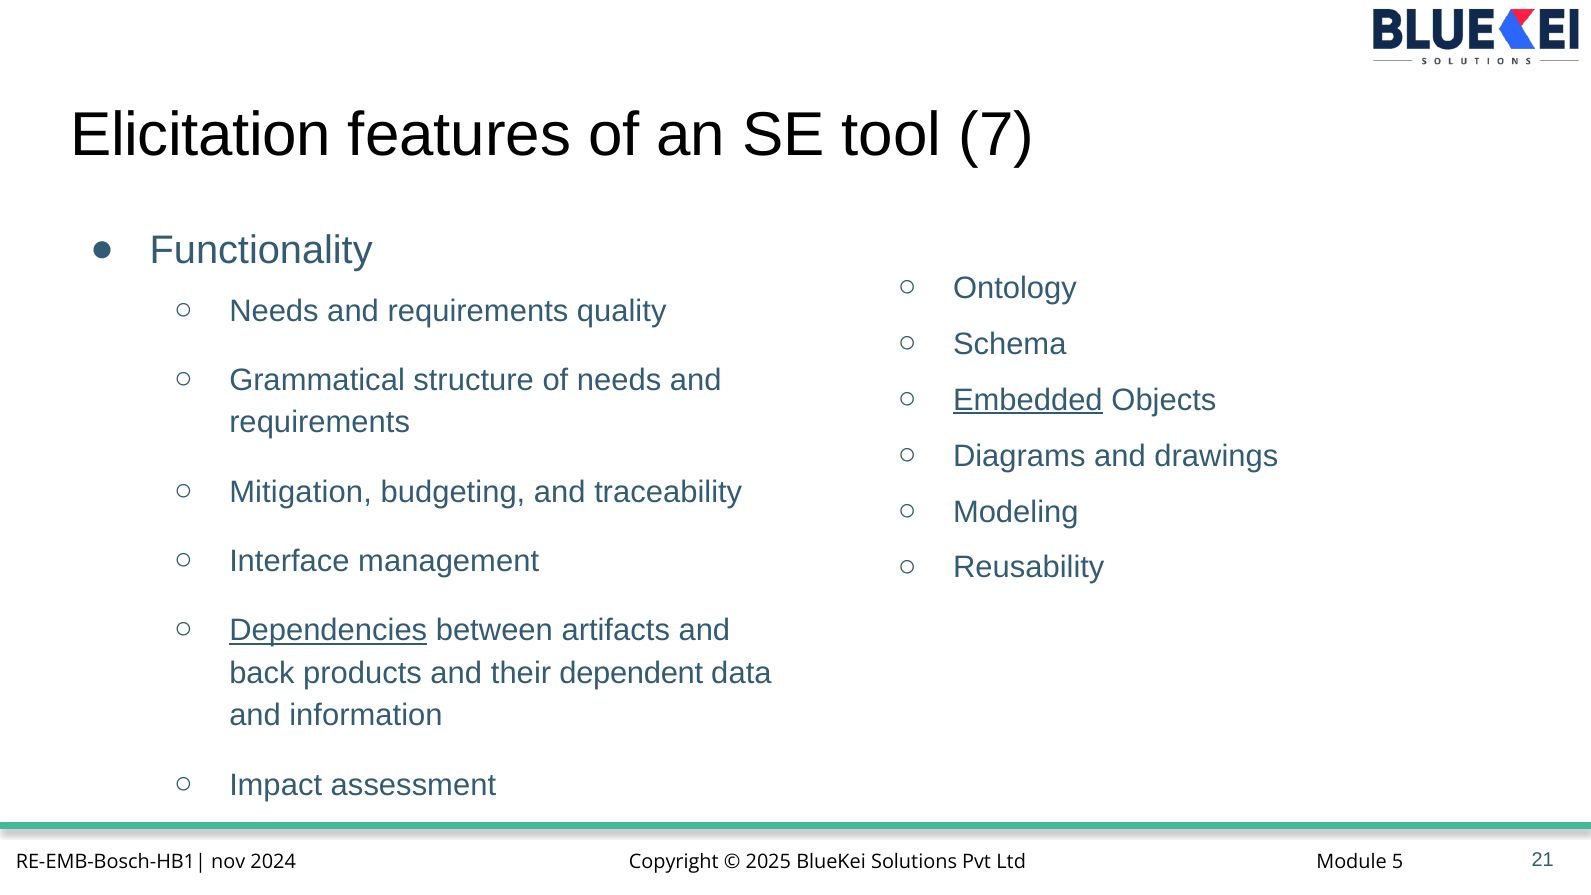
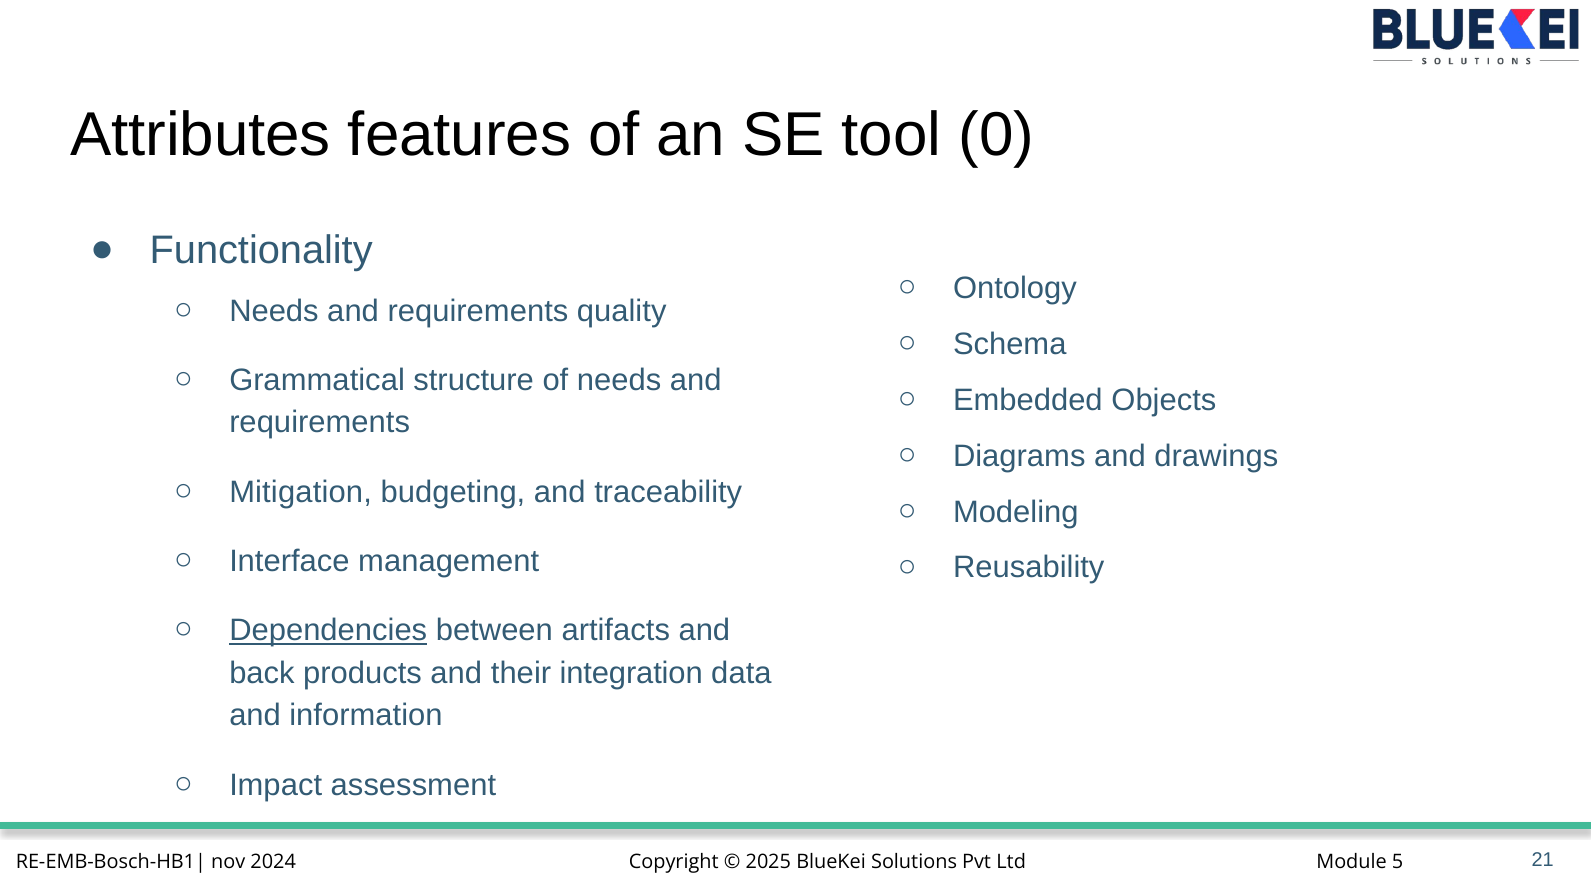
Elicitation: Elicitation -> Attributes
7: 7 -> 0
Embedded underline: present -> none
dependent: dependent -> integration
